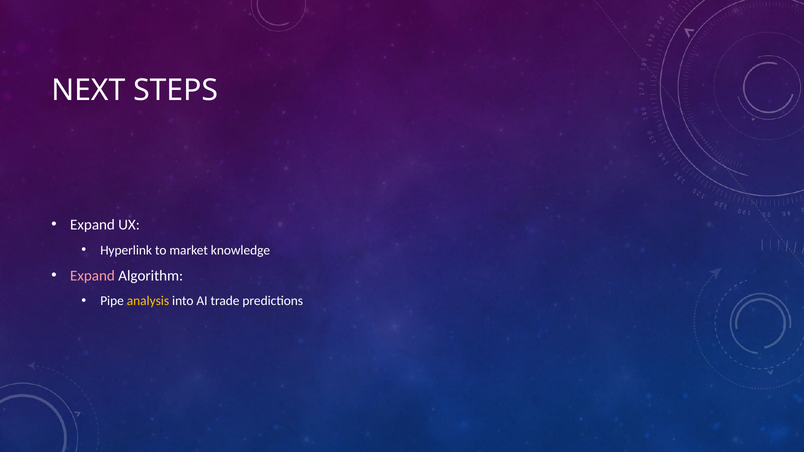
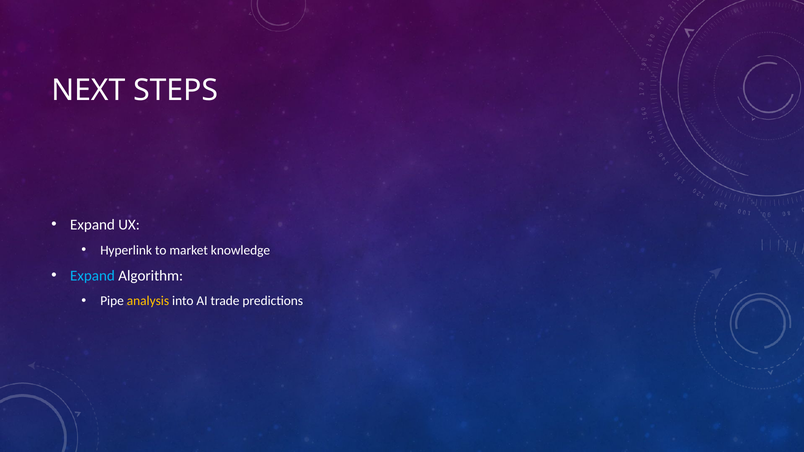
Expand at (93, 276) colour: pink -> light blue
